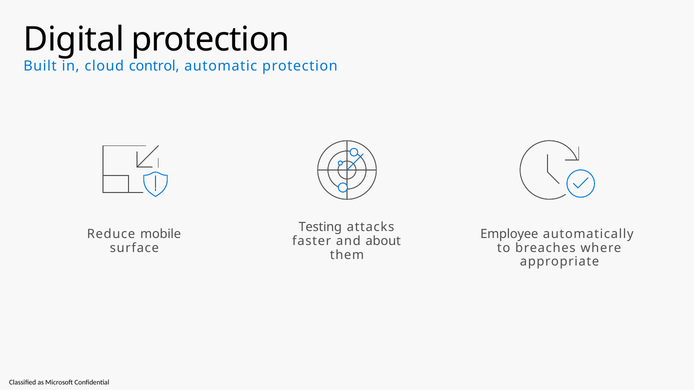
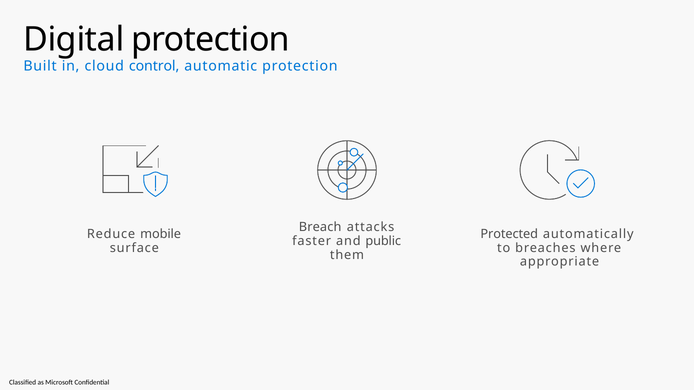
Testing: Testing -> Breach
Employee: Employee -> Protected
about: about -> public
